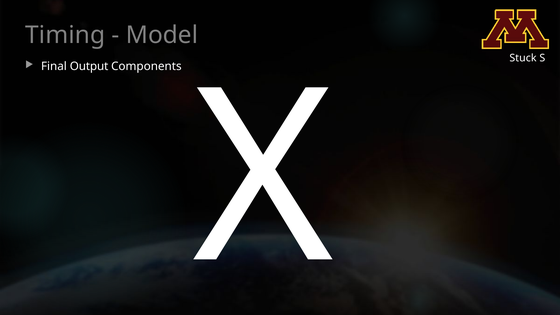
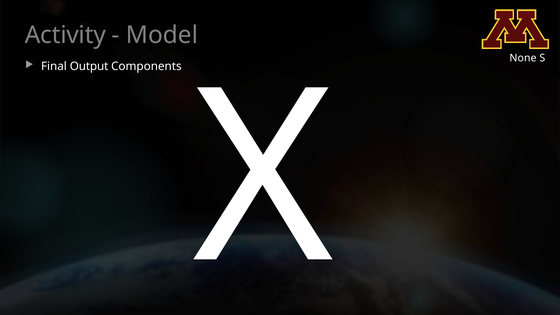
Timing: Timing -> Activity
Stuck: Stuck -> None
